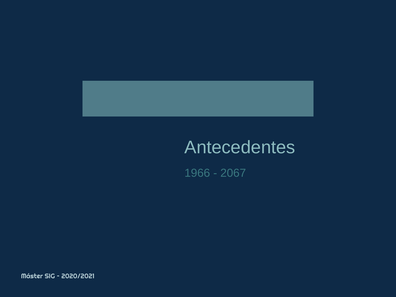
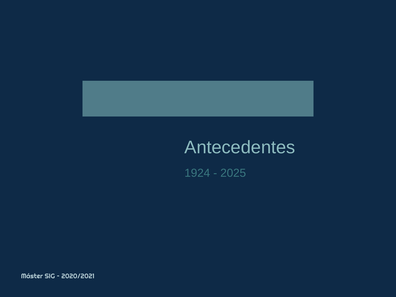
1966: 1966 -> 1924
2067: 2067 -> 2025
